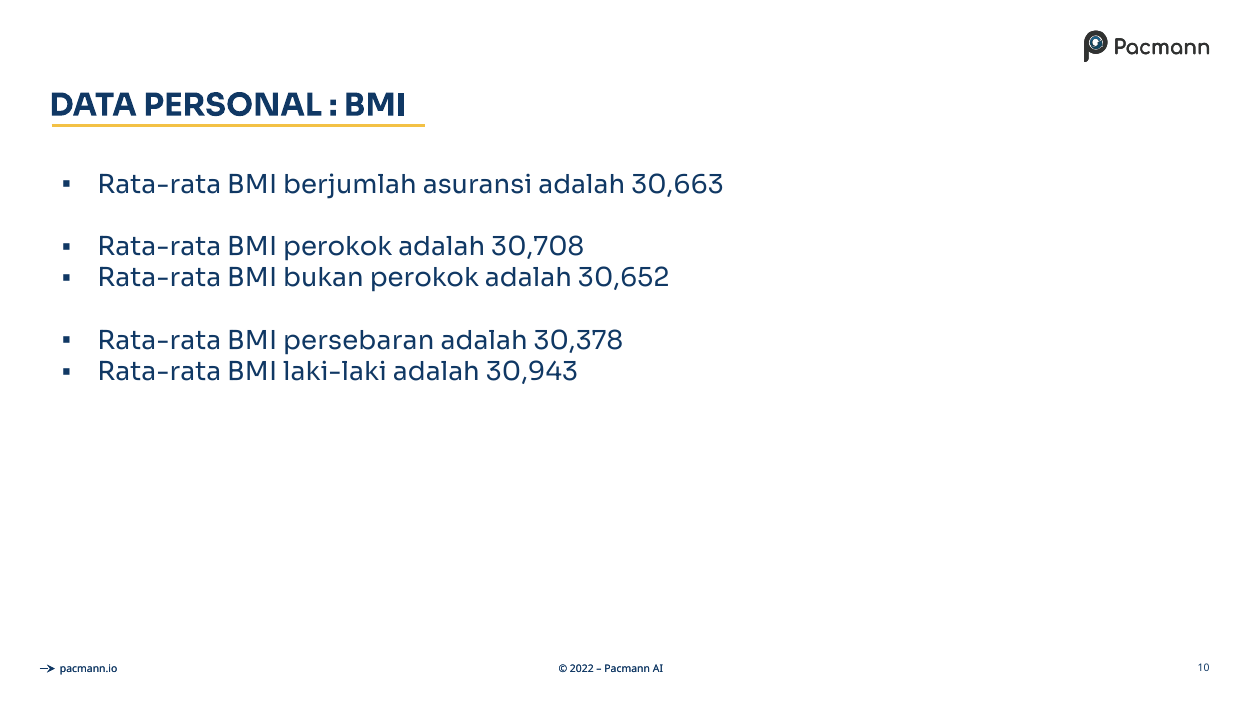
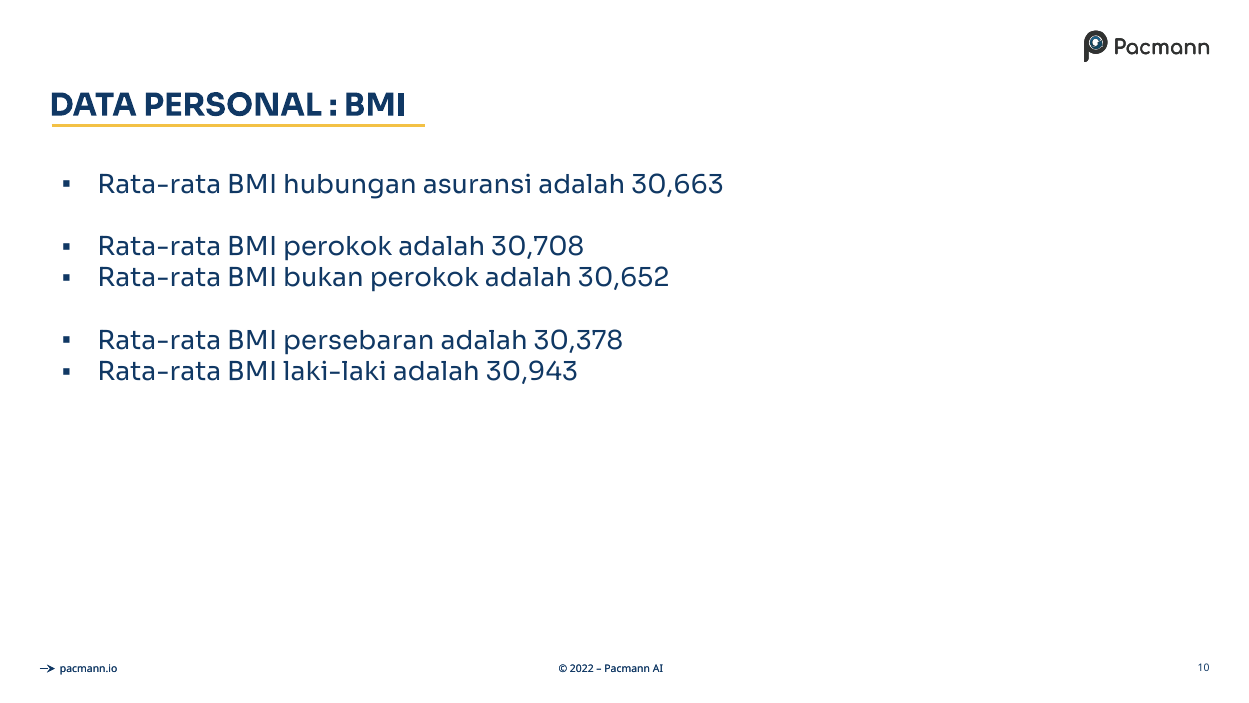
berjumlah: berjumlah -> hubungan
